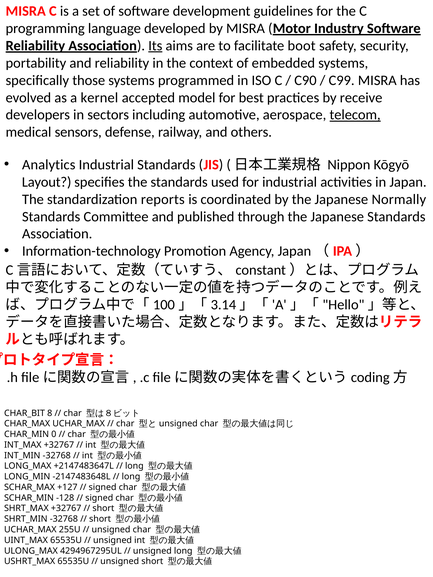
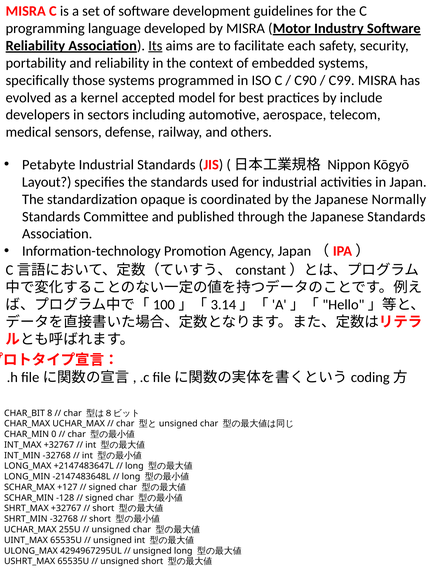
boot: boot -> each
receive: receive -> include
telecom underline: present -> none
Analytics: Analytics -> Petabyte
reports: reports -> opaque
